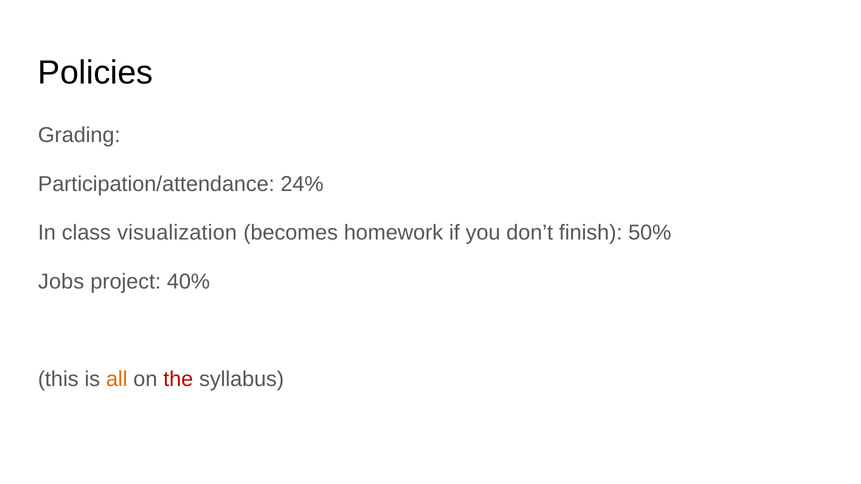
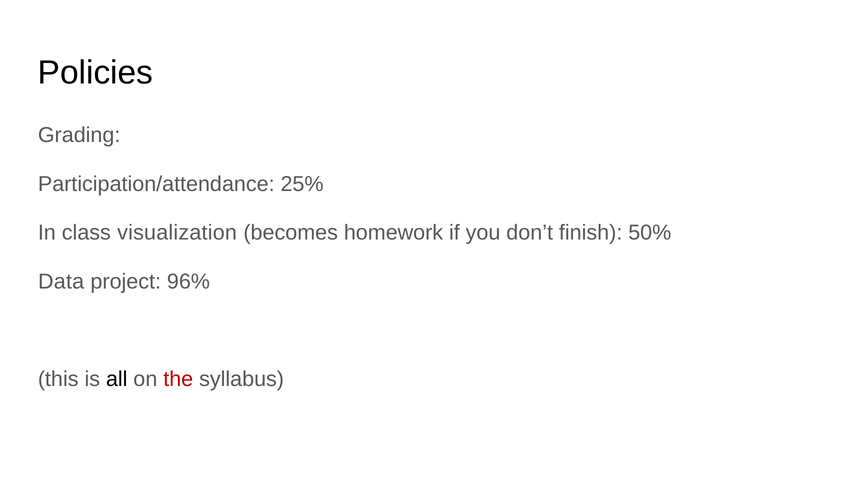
24%: 24% -> 25%
Jobs: Jobs -> Data
40%: 40% -> 96%
all colour: orange -> black
